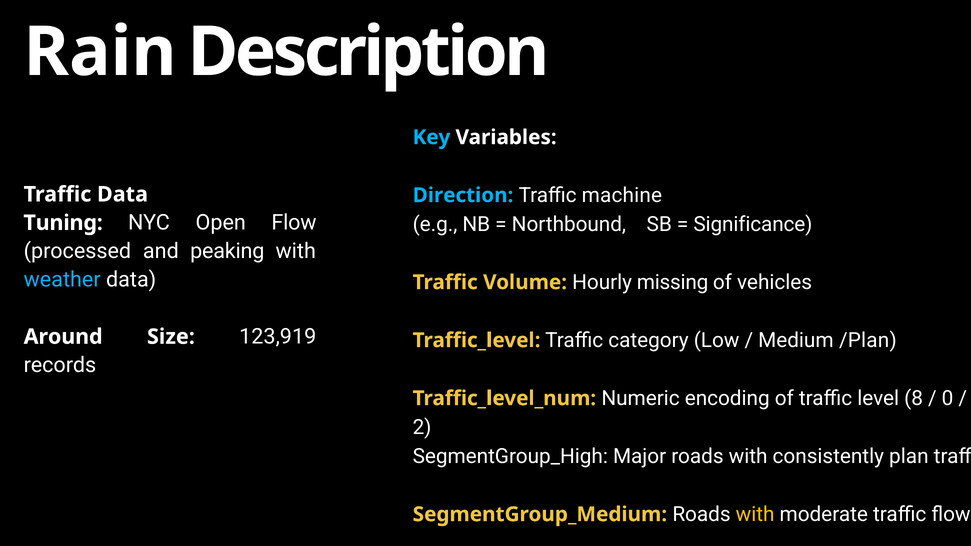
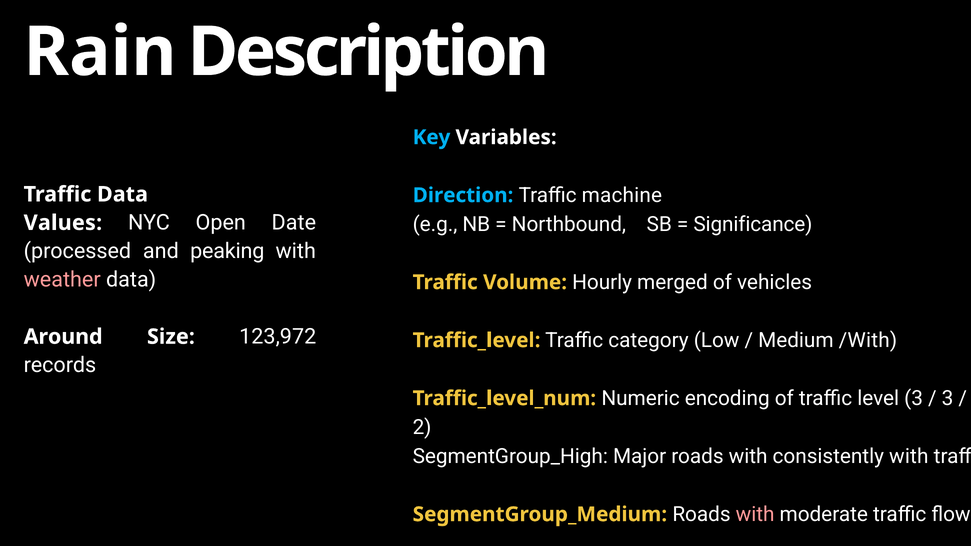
Tuning: Tuning -> Values
Open Flow: Flow -> Date
weather colour: light blue -> pink
missing: missing -> merged
123,919: 123,919 -> 123,972
/Plan: /Plan -> /With
level 8: 8 -> 3
0 at (947, 398): 0 -> 3
consistently plan: plan -> with
with at (755, 515) colour: yellow -> pink
